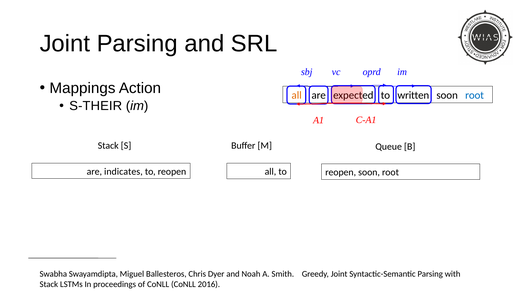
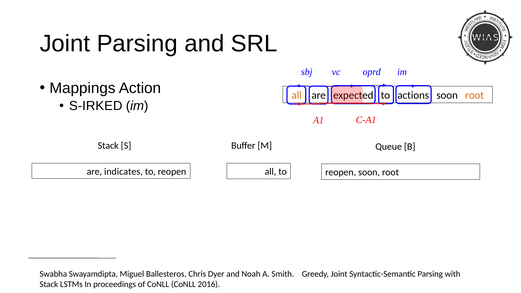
written: written -> actions
root at (475, 95) colour: blue -> orange
S-THEIR: S-THEIR -> S-IRKED
